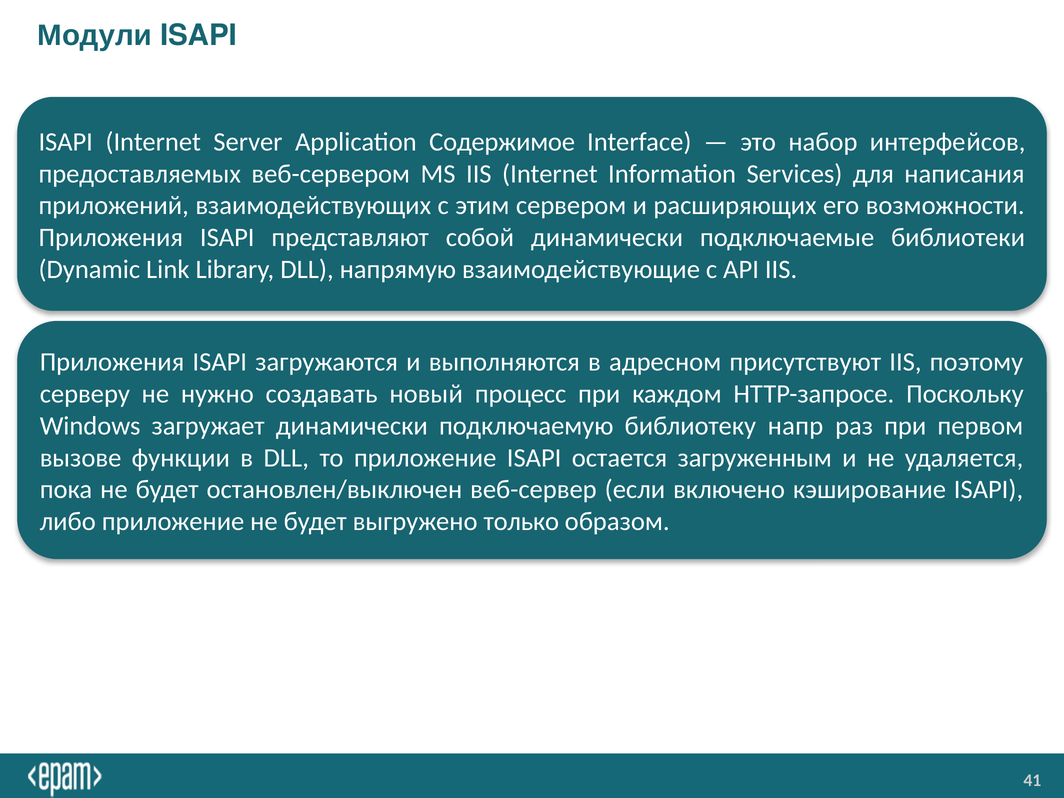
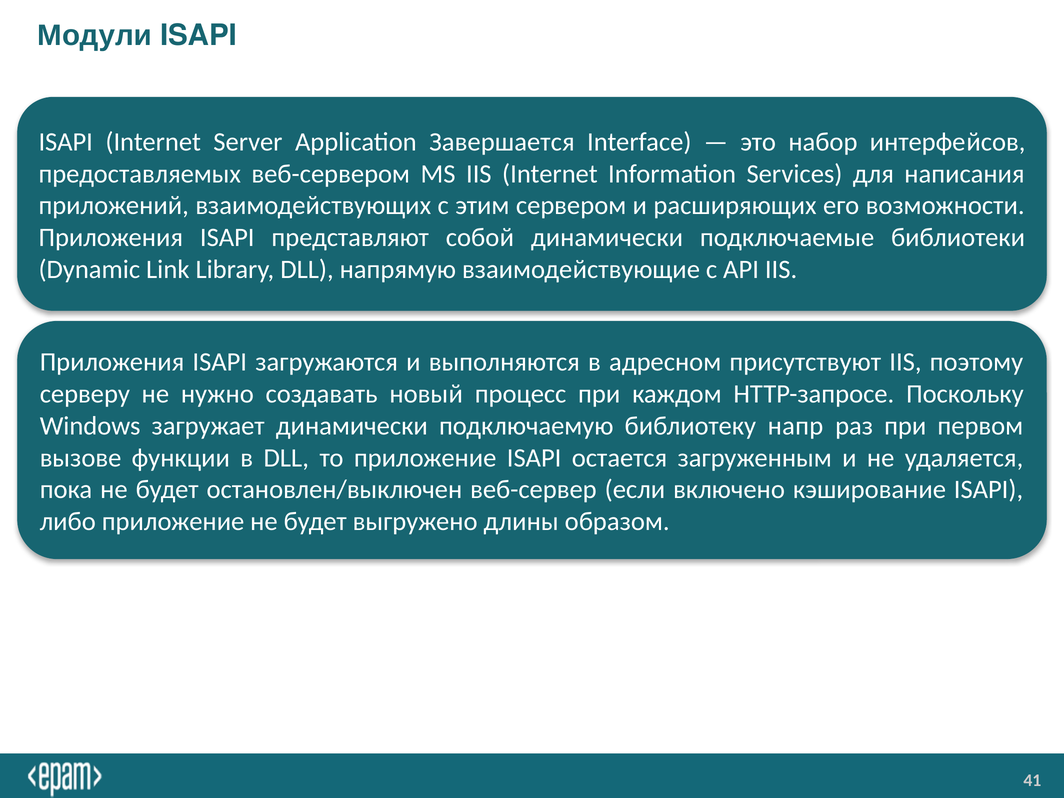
Содержимое: Содержимое -> Завершается
только: только -> длины
